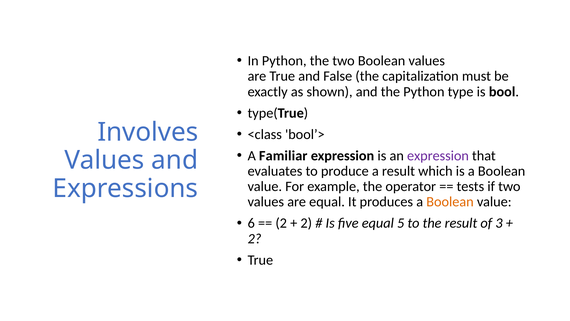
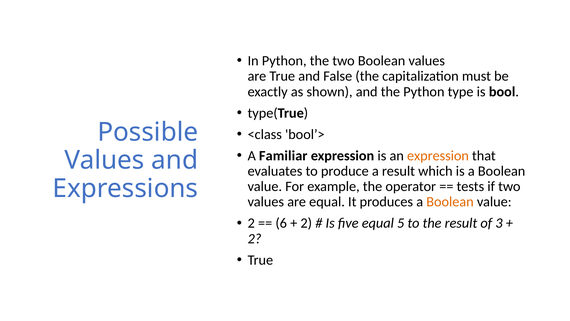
Involves: Involves -> Possible
expression at (438, 155) colour: purple -> orange
6 at (251, 223): 6 -> 2
2 at (281, 223): 2 -> 6
